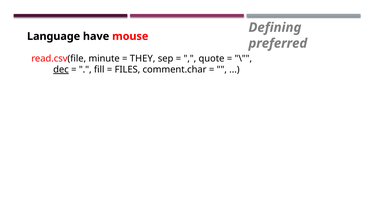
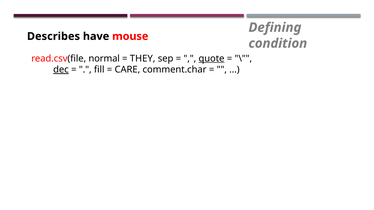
Language: Language -> Describes
preferred: preferred -> condition
minute: minute -> normal
quote underline: none -> present
FILES: FILES -> CARE
